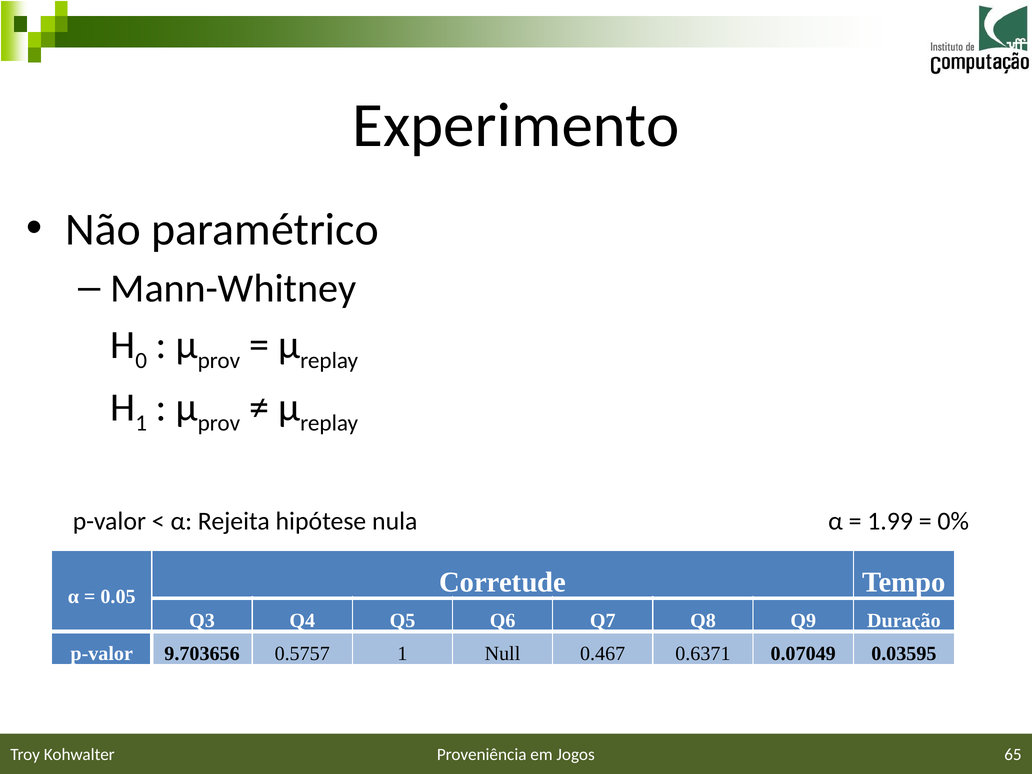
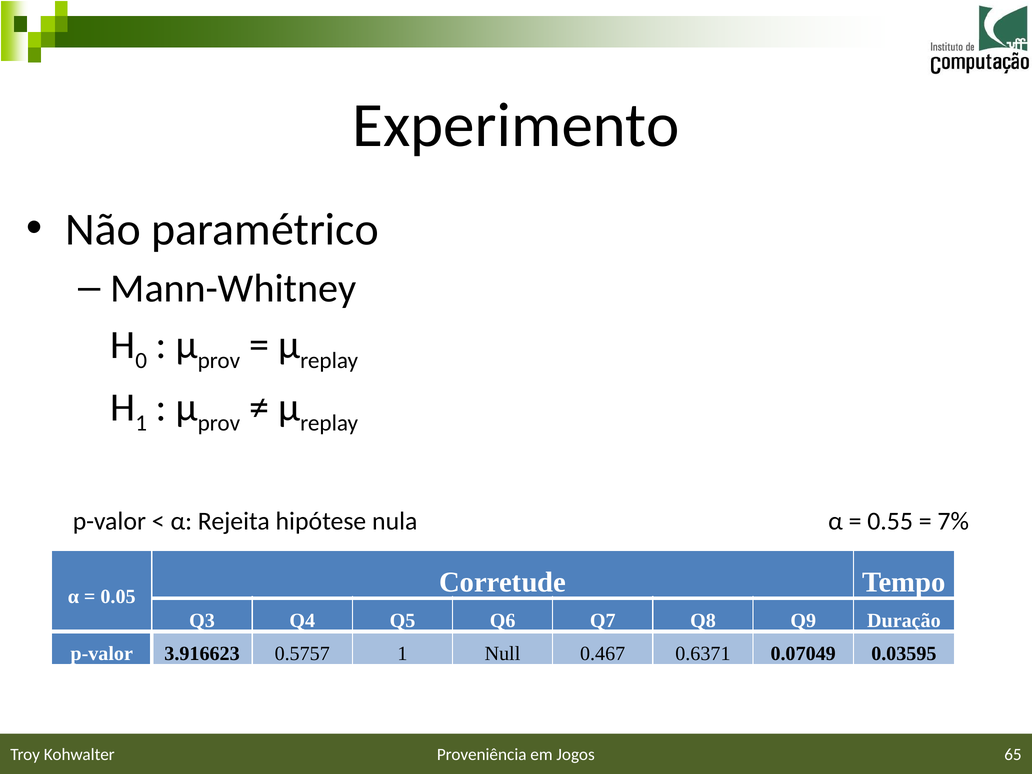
1.99: 1.99 -> 0.55
0%: 0% -> 7%
9.703656: 9.703656 -> 3.916623
